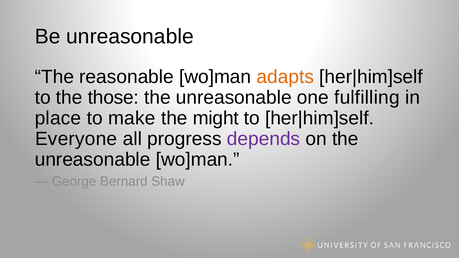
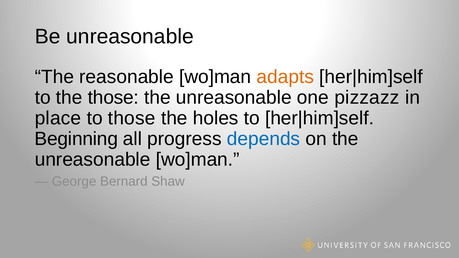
fulfilling: fulfilling -> pizzazz
to make: make -> those
might: might -> holes
Everyone: Everyone -> Beginning
depends colour: purple -> blue
